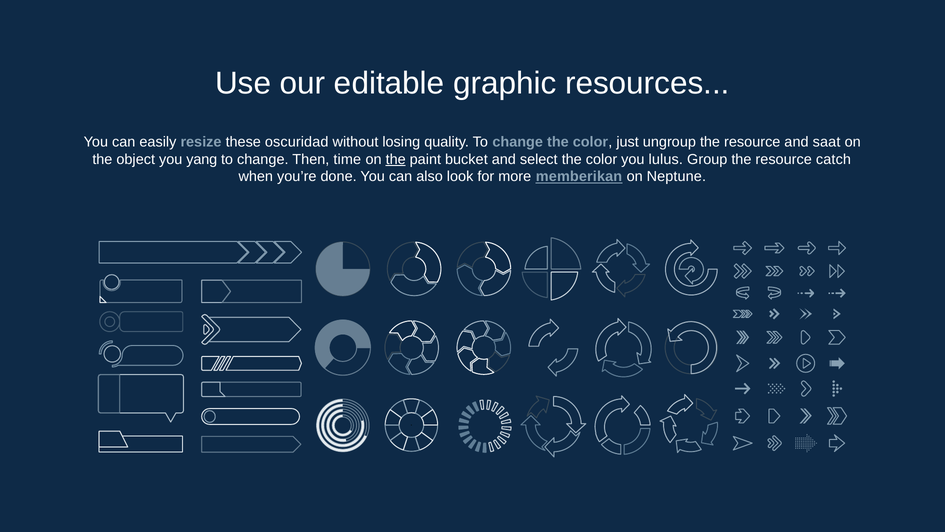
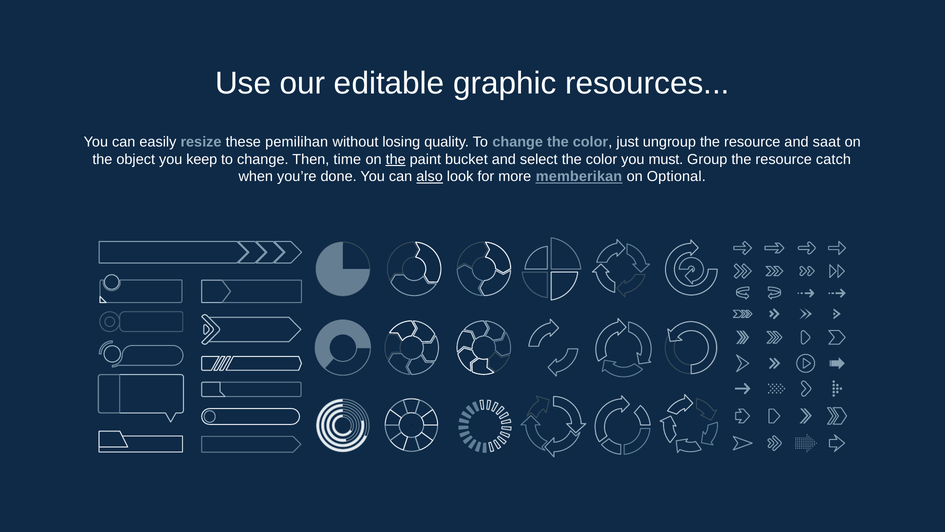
oscuridad: oscuridad -> pemilihan
yang: yang -> keep
lulus: lulus -> must
also underline: none -> present
Neptune: Neptune -> Optional
